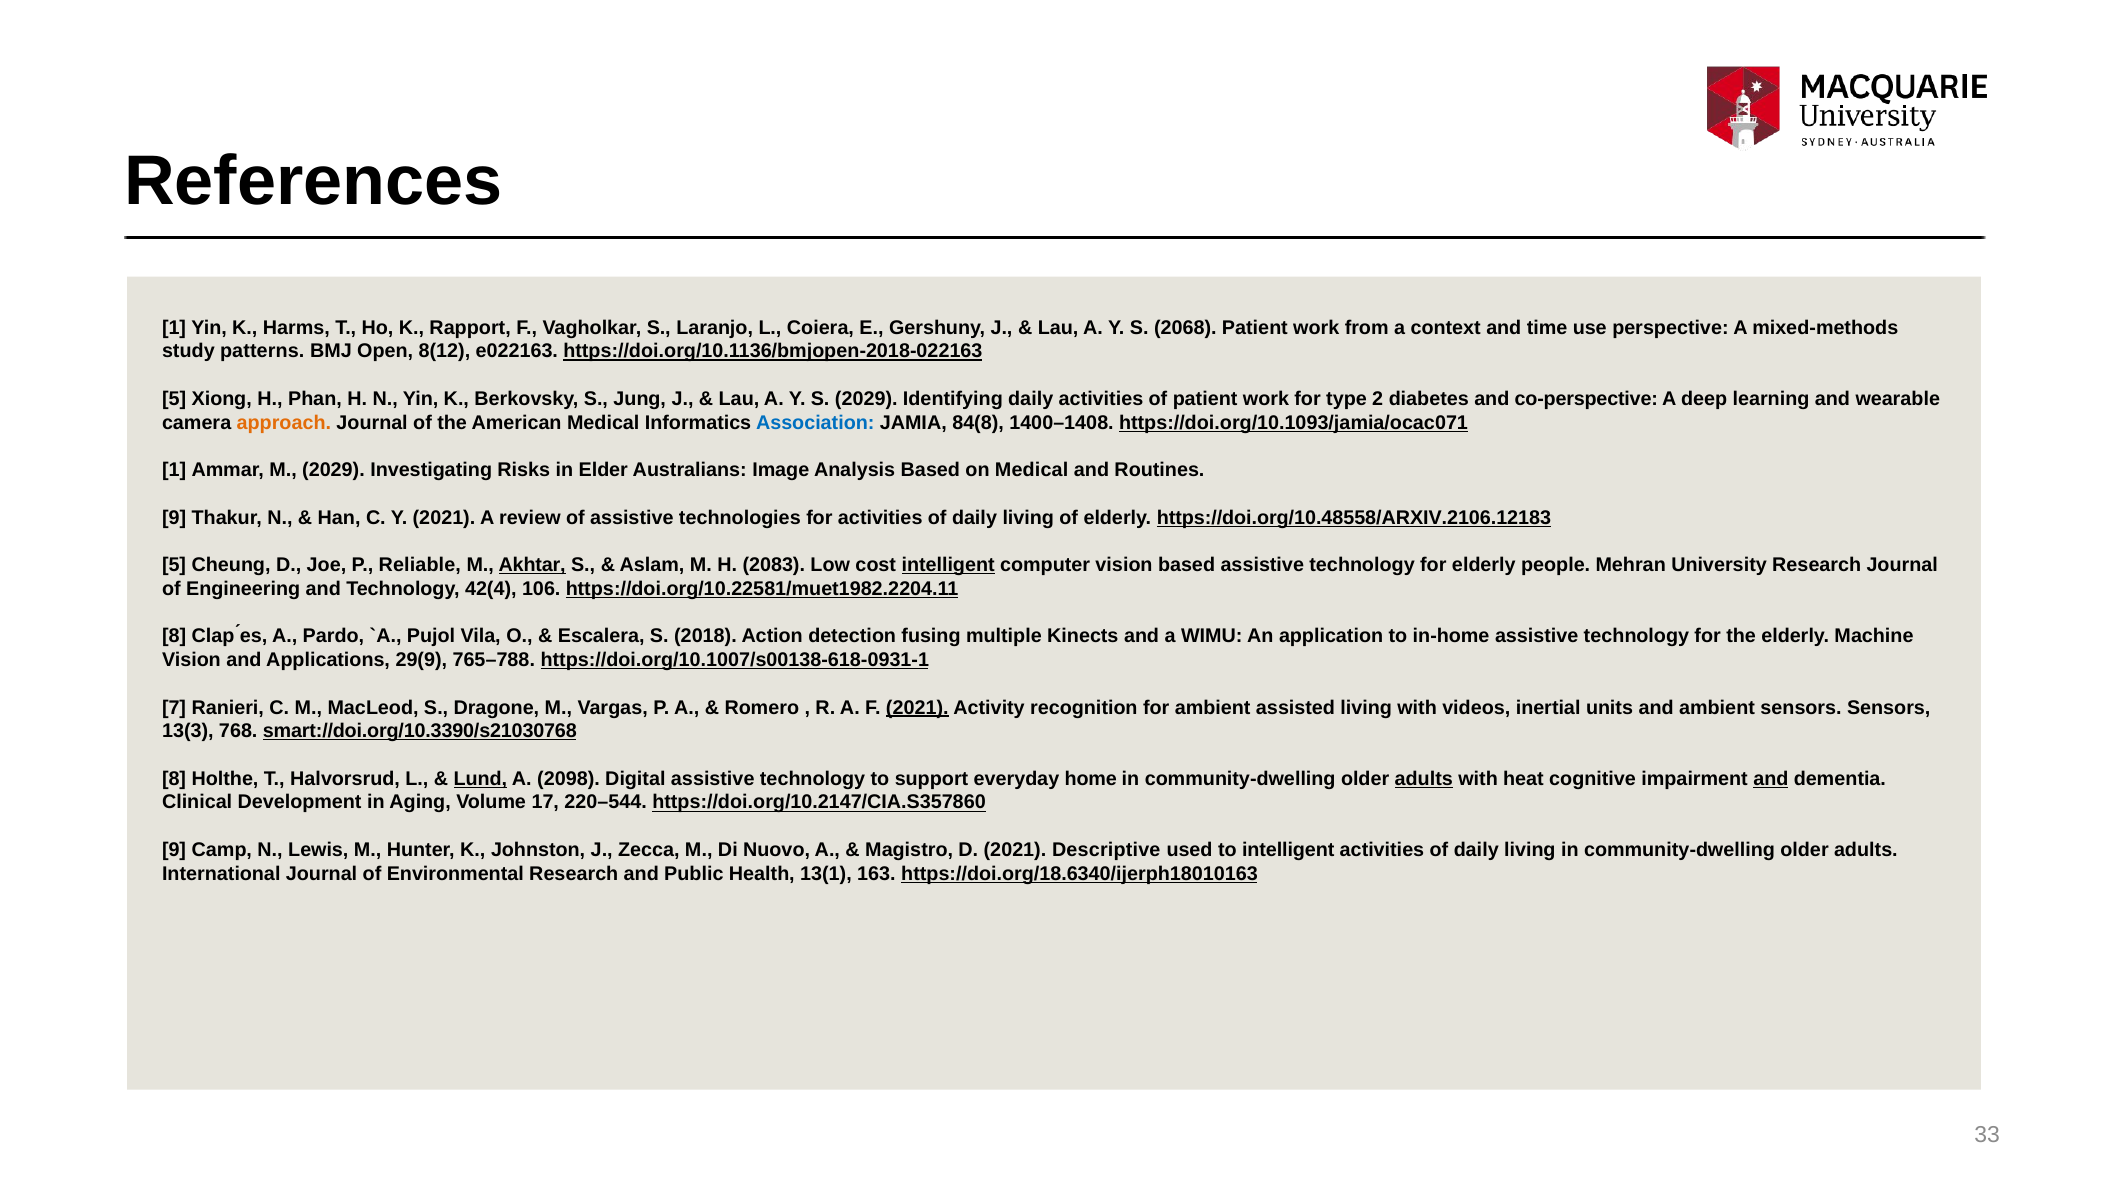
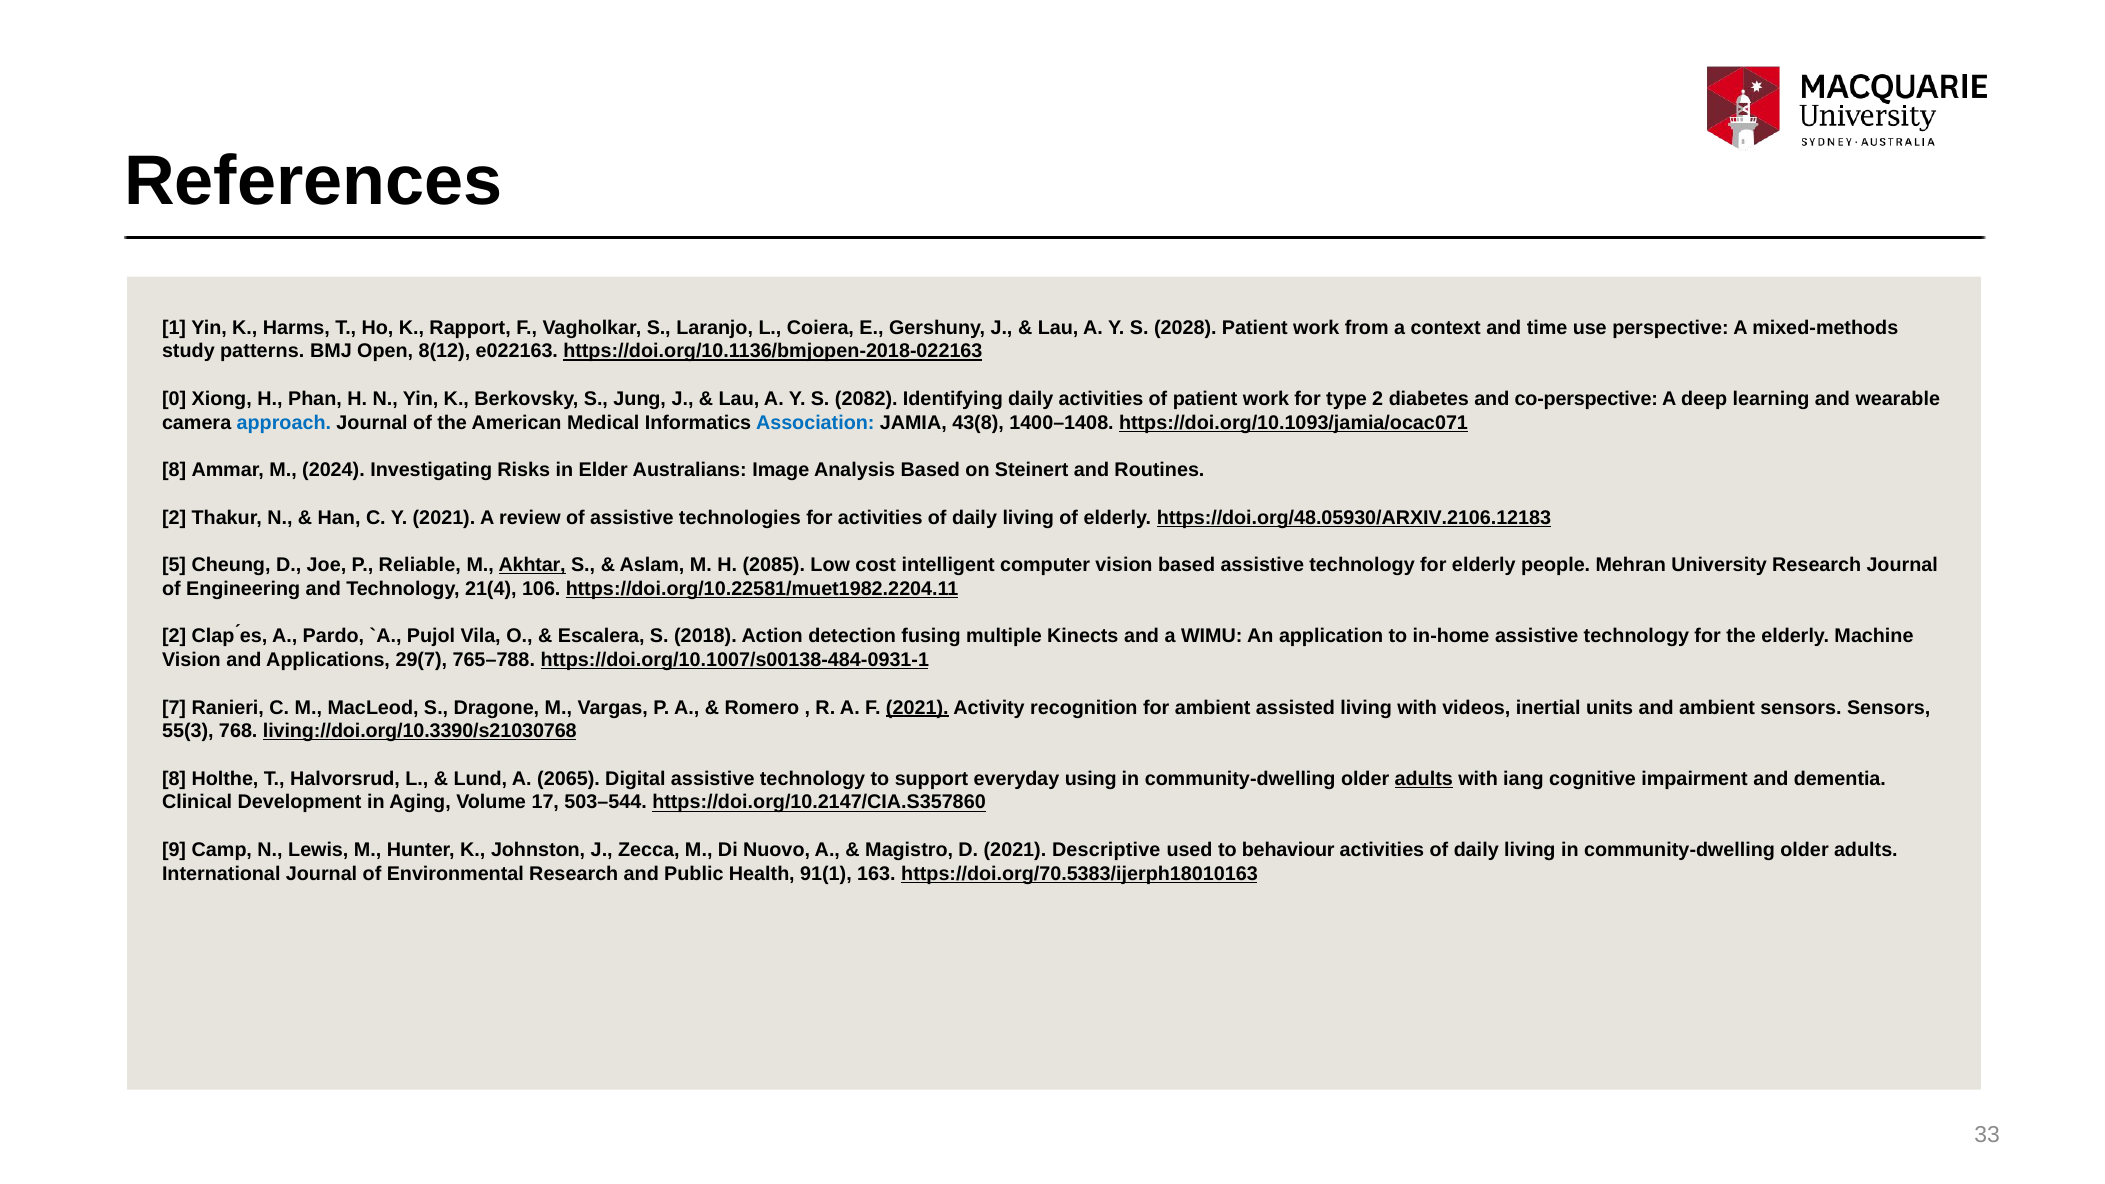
2068: 2068 -> 2028
5 at (174, 399): 5 -> 0
S 2029: 2029 -> 2082
approach colour: orange -> blue
84(8: 84(8 -> 43(8
1 at (174, 470): 1 -> 8
M 2029: 2029 -> 2024
on Medical: Medical -> Steinert
9 at (174, 518): 9 -> 2
https://doi.org/10.48558/ARXIV.2106.12183: https://doi.org/10.48558/ARXIV.2106.12183 -> https://doi.org/48.05930/ARXIV.2106.12183
2083: 2083 -> 2085
intelligent at (948, 565) underline: present -> none
42(4: 42(4 -> 21(4
8 at (174, 636): 8 -> 2
29(9: 29(9 -> 29(7
https://doi.org/10.1007/s00138-618-0931-1: https://doi.org/10.1007/s00138-618-0931-1 -> https://doi.org/10.1007/s00138-484-0931-1
13(3: 13(3 -> 55(3
smart://doi.org/10.3390/s21030768: smart://doi.org/10.3390/s21030768 -> living://doi.org/10.3390/s21030768
Lund underline: present -> none
2098: 2098 -> 2065
home: home -> using
heat: heat -> iang
and at (1771, 779) underline: present -> none
220–544: 220–544 -> 503–544
to intelligent: intelligent -> behaviour
13(1: 13(1 -> 91(1
https://doi.org/18.6340/ijerph18010163: https://doi.org/18.6340/ijerph18010163 -> https://doi.org/70.5383/ijerph18010163
